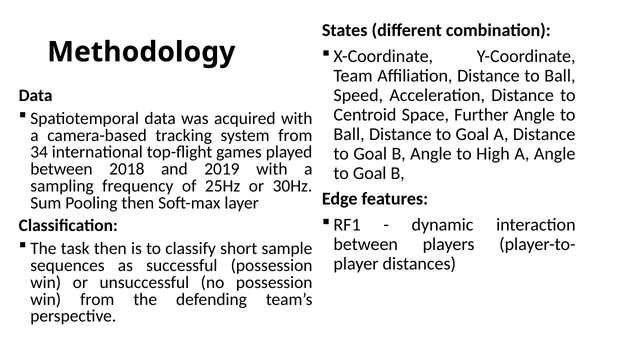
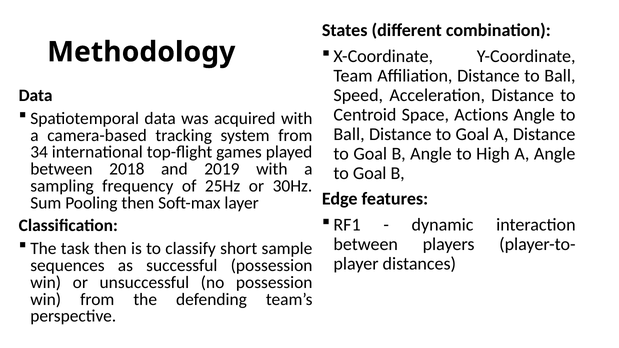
Further: Further -> Actions
